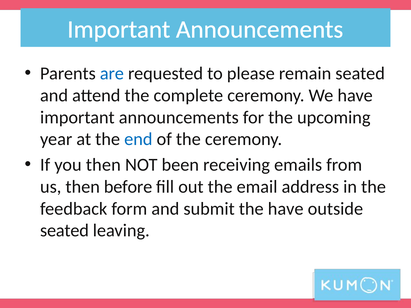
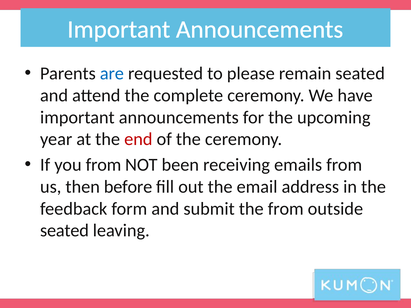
end colour: blue -> red
you then: then -> from
the have: have -> from
